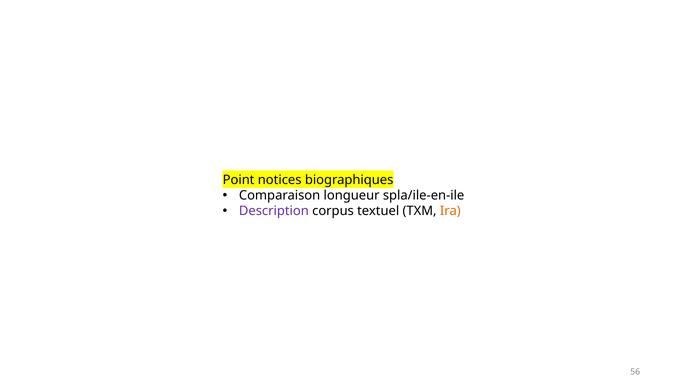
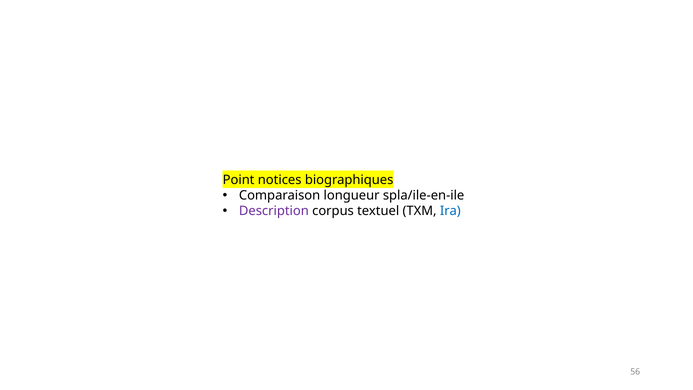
Ira colour: orange -> blue
